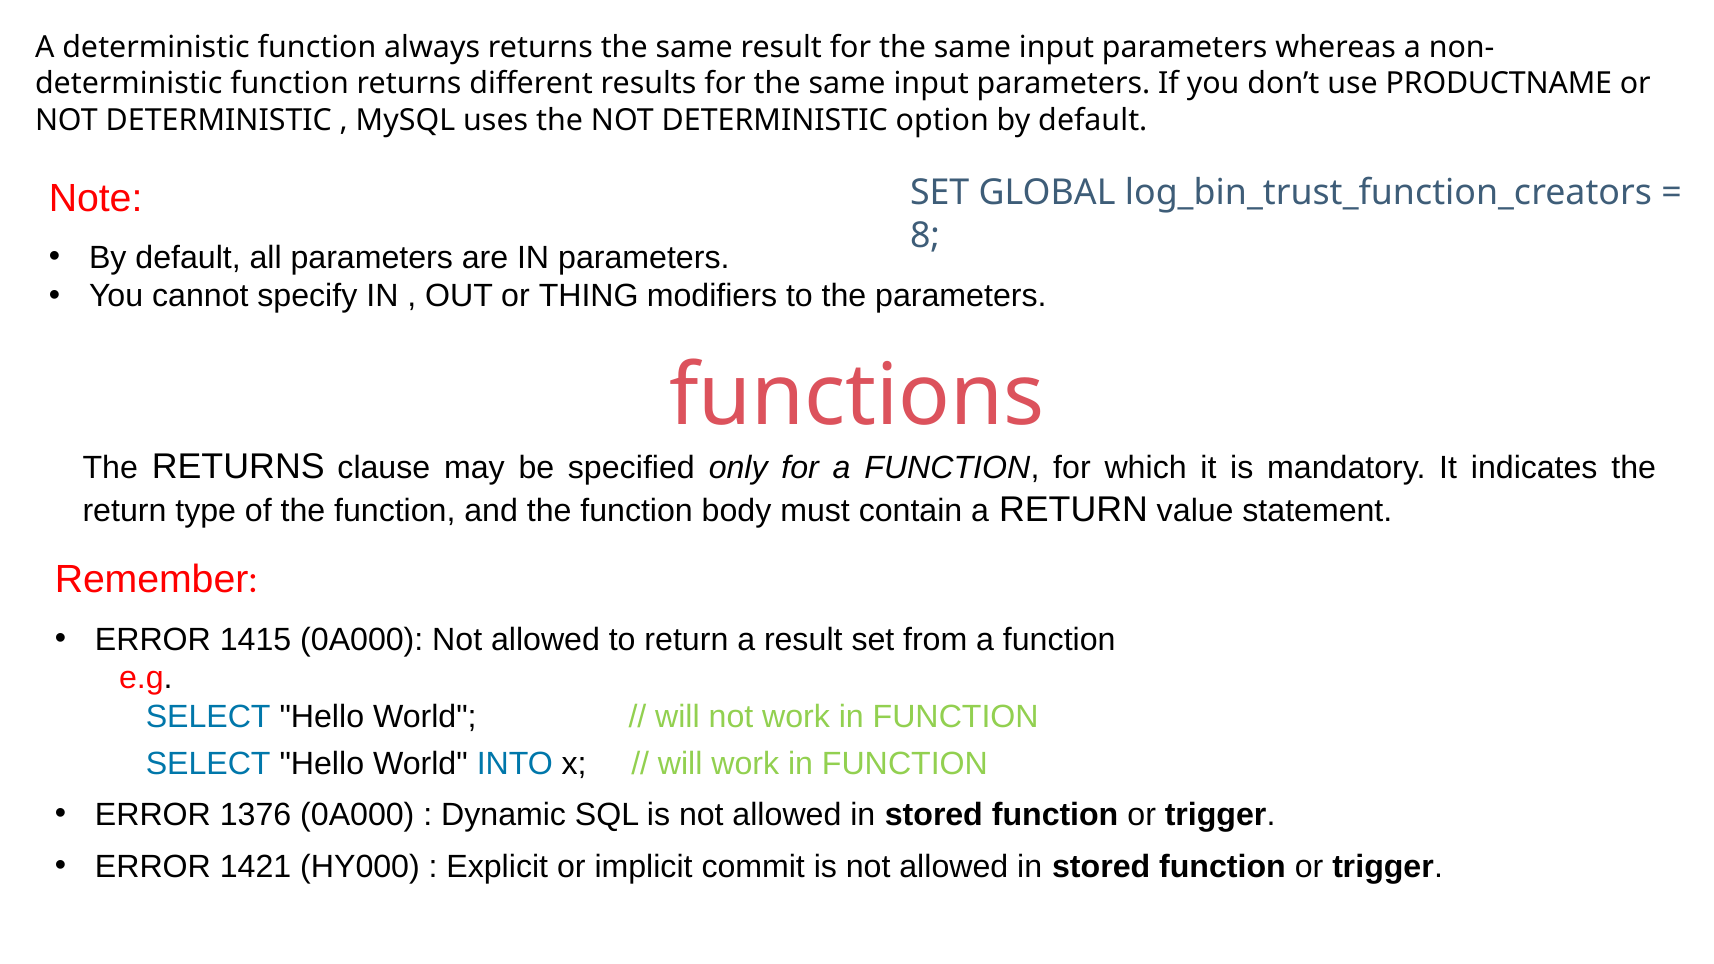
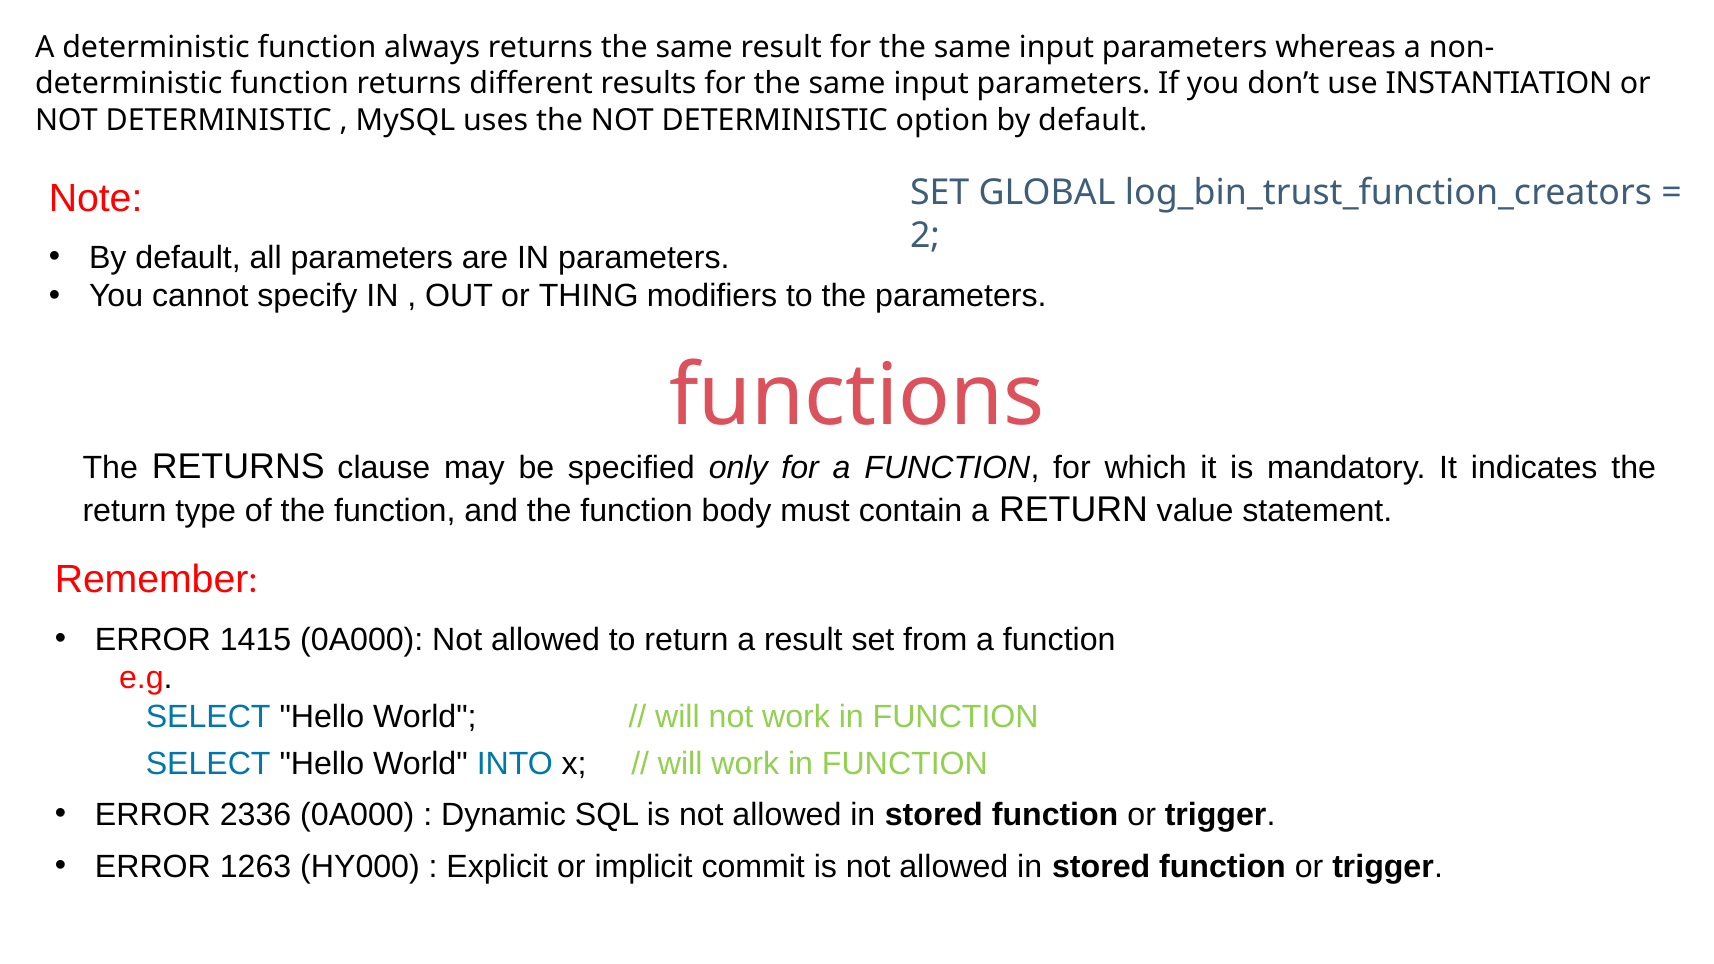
PRODUCTNAME: PRODUCTNAME -> INSTANTIATION
8: 8 -> 2
1376: 1376 -> 2336
1421: 1421 -> 1263
